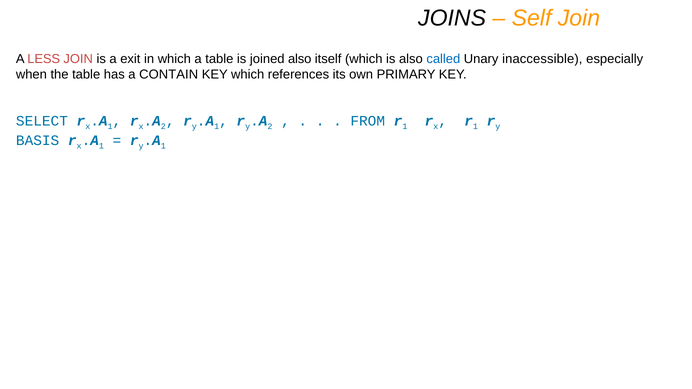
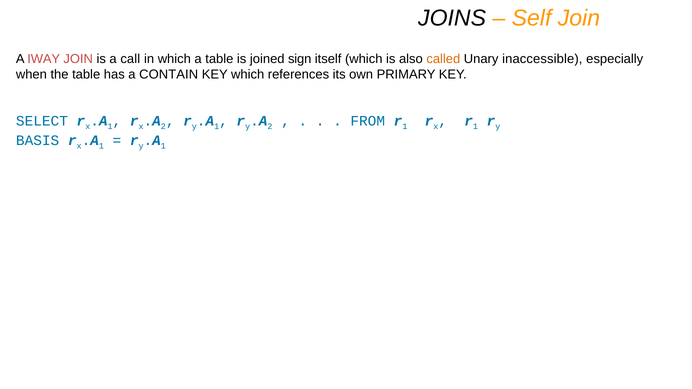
LESS: LESS -> IWAY
exit: exit -> call
joined also: also -> sign
called colour: blue -> orange
